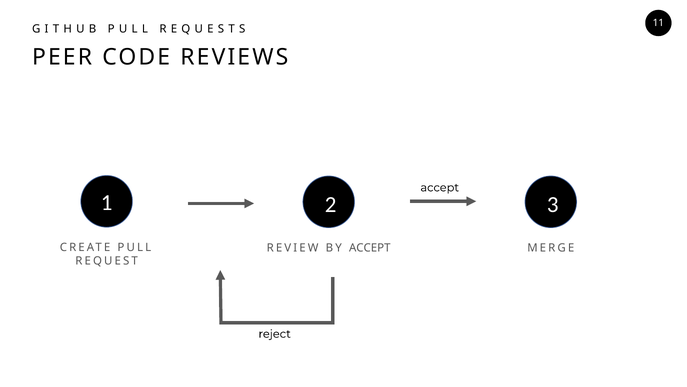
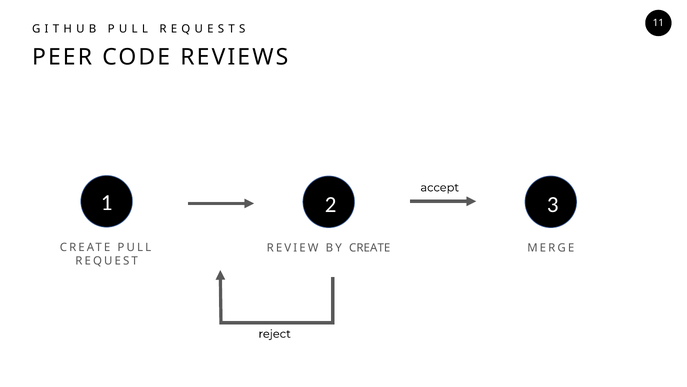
BY ACCEPT: ACCEPT -> CREATE
